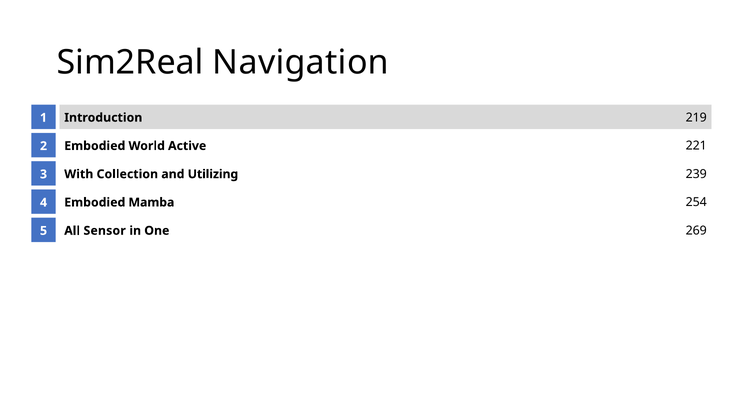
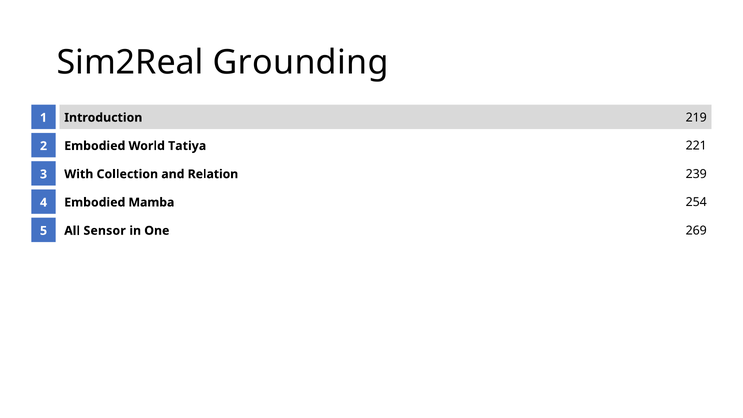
Navigation: Navigation -> Grounding
Active: Active -> Tatiya
Utilizing: Utilizing -> Relation
